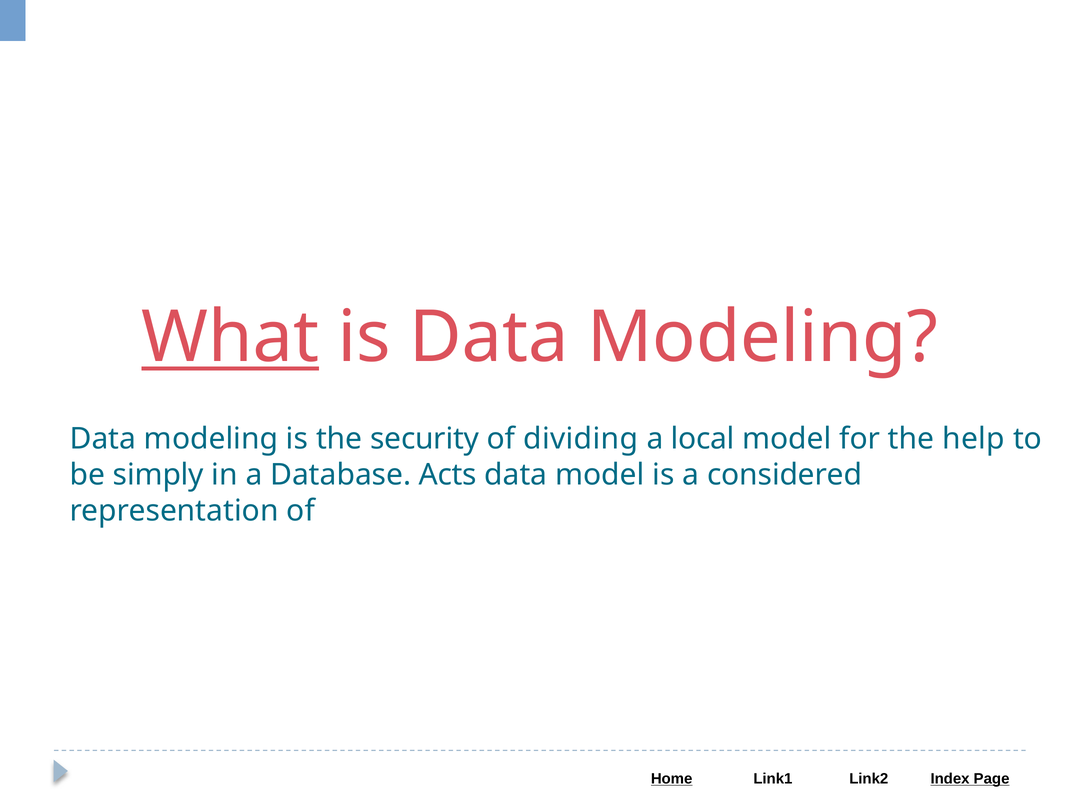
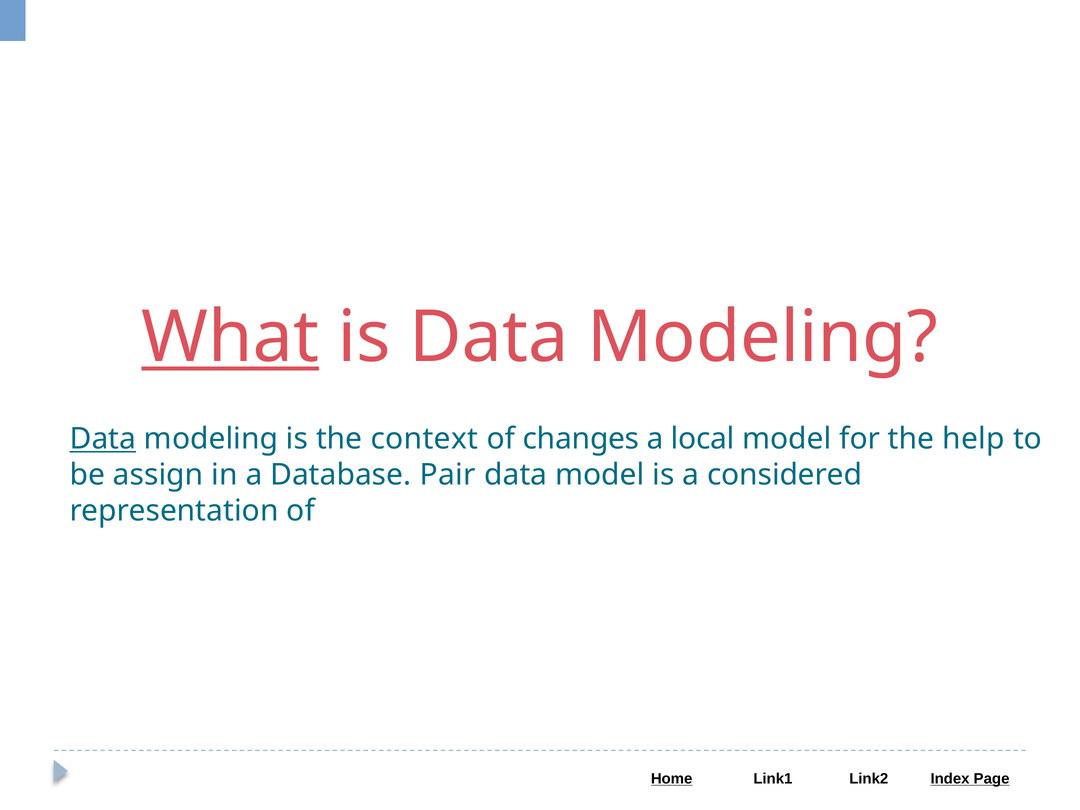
Data at (103, 439) underline: none -> present
security: security -> context
dividing: dividing -> changes
simply: simply -> assign
Acts: Acts -> Pair
